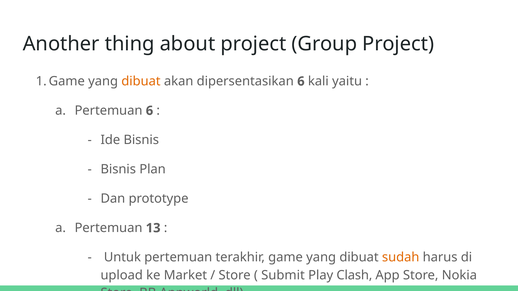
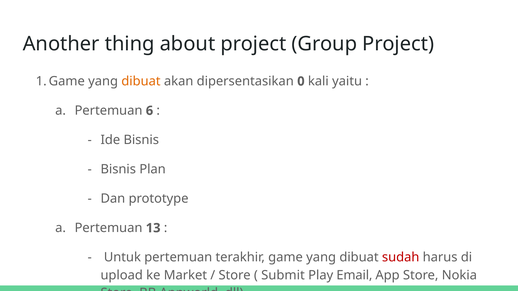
dipersentasikan 6: 6 -> 0
sudah colour: orange -> red
Clash: Clash -> Email
